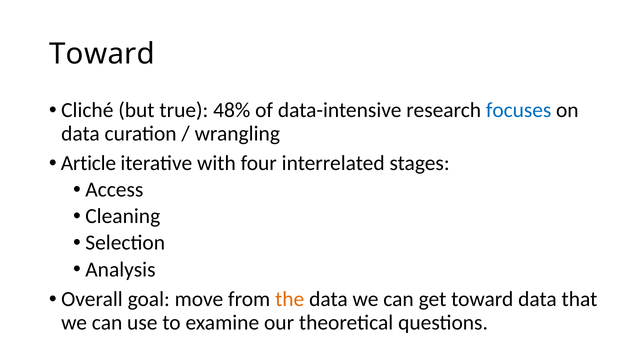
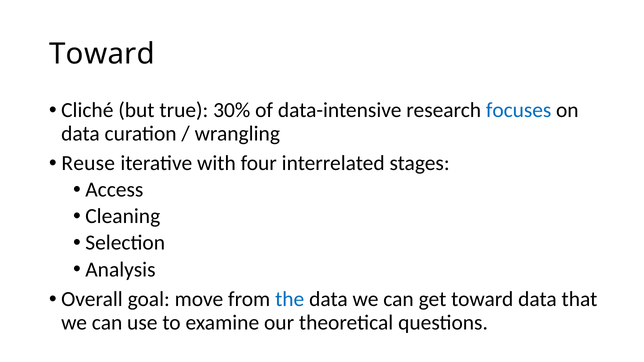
48%: 48% -> 30%
Article: Article -> Reuse
the colour: orange -> blue
